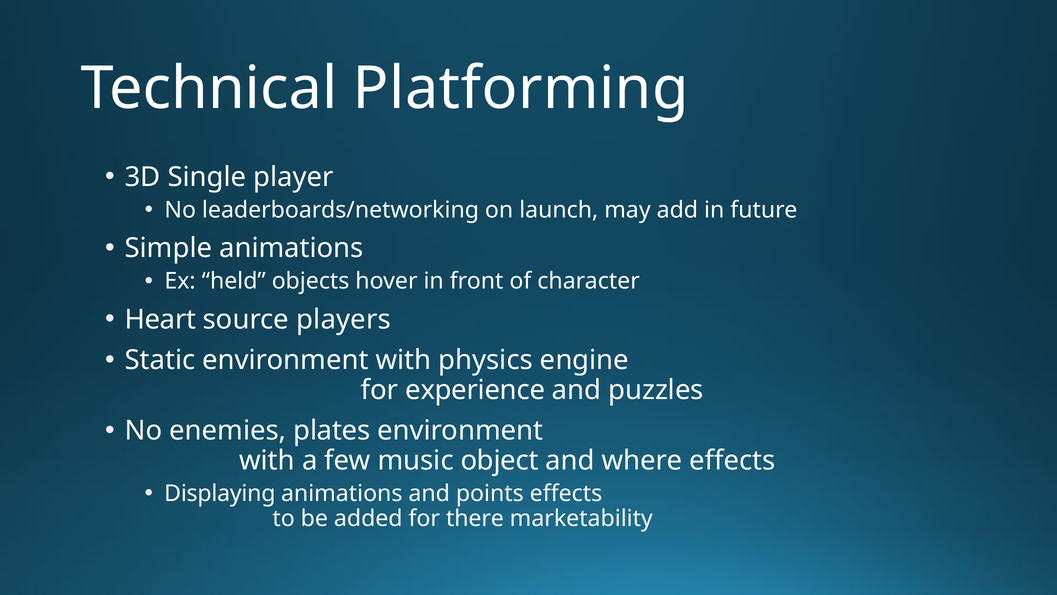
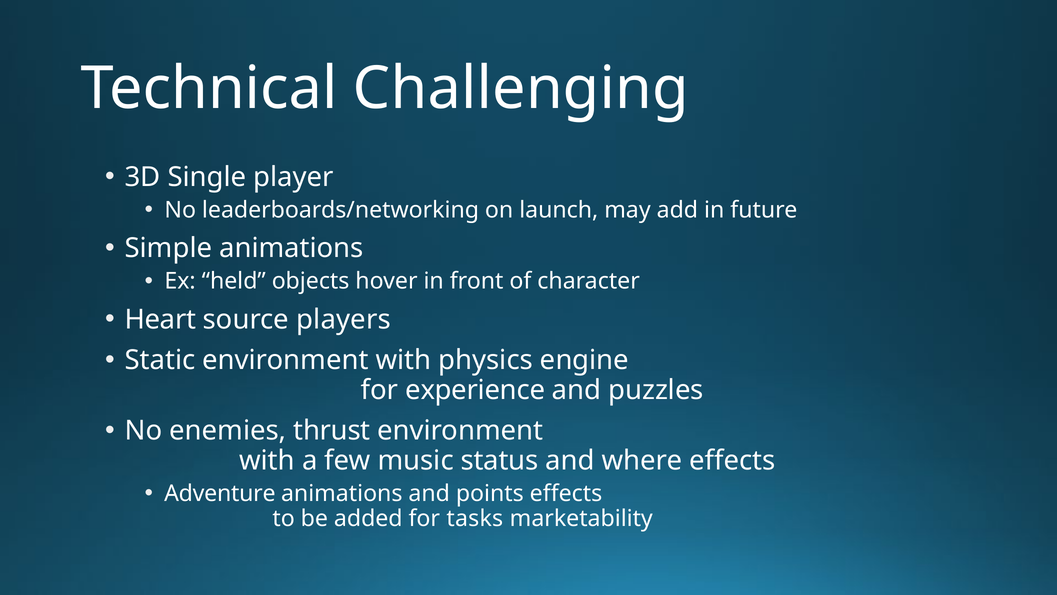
Platforming: Platforming -> Challenging
plates: plates -> thrust
object: object -> status
Displaying: Displaying -> Adventure
there: there -> tasks
